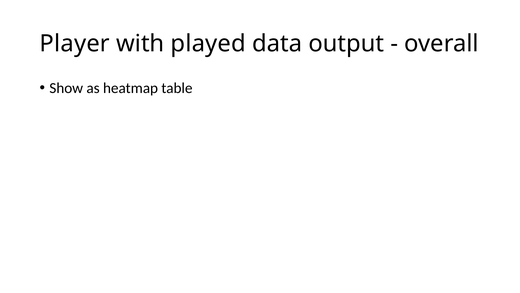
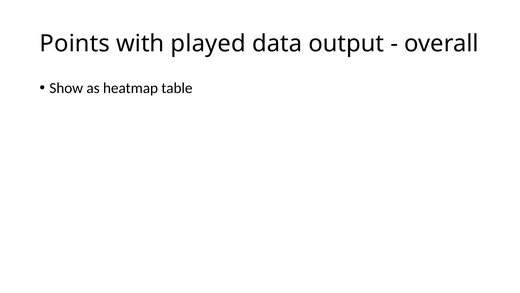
Player: Player -> Points
